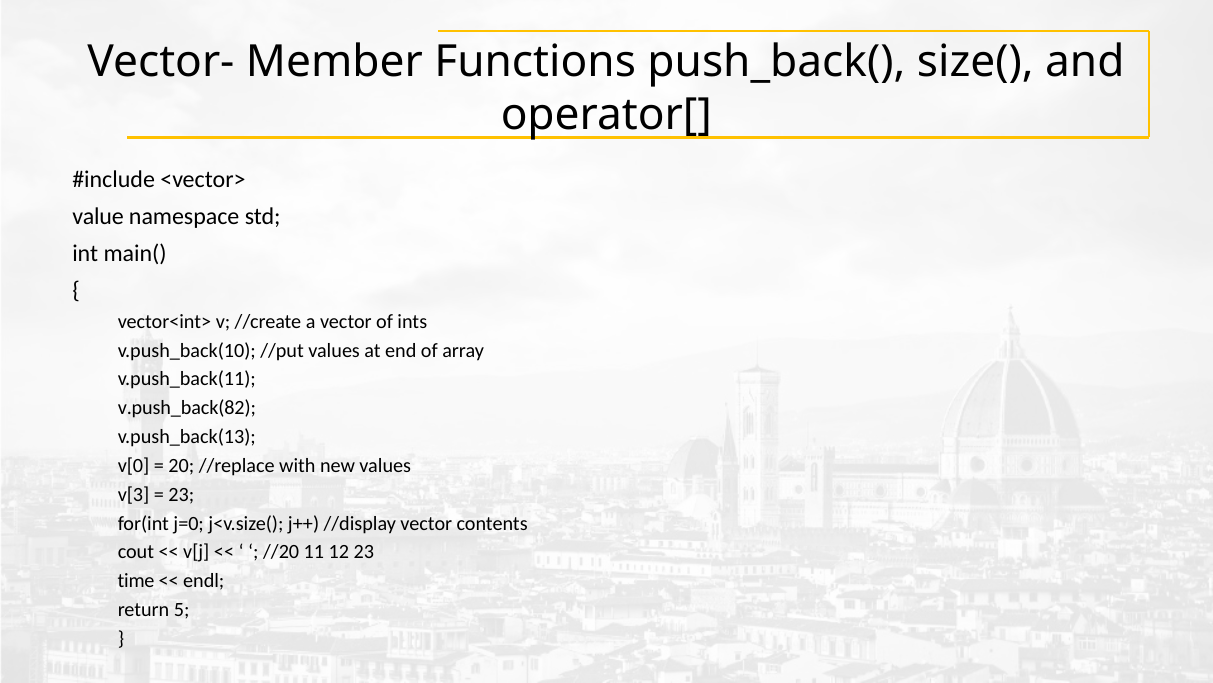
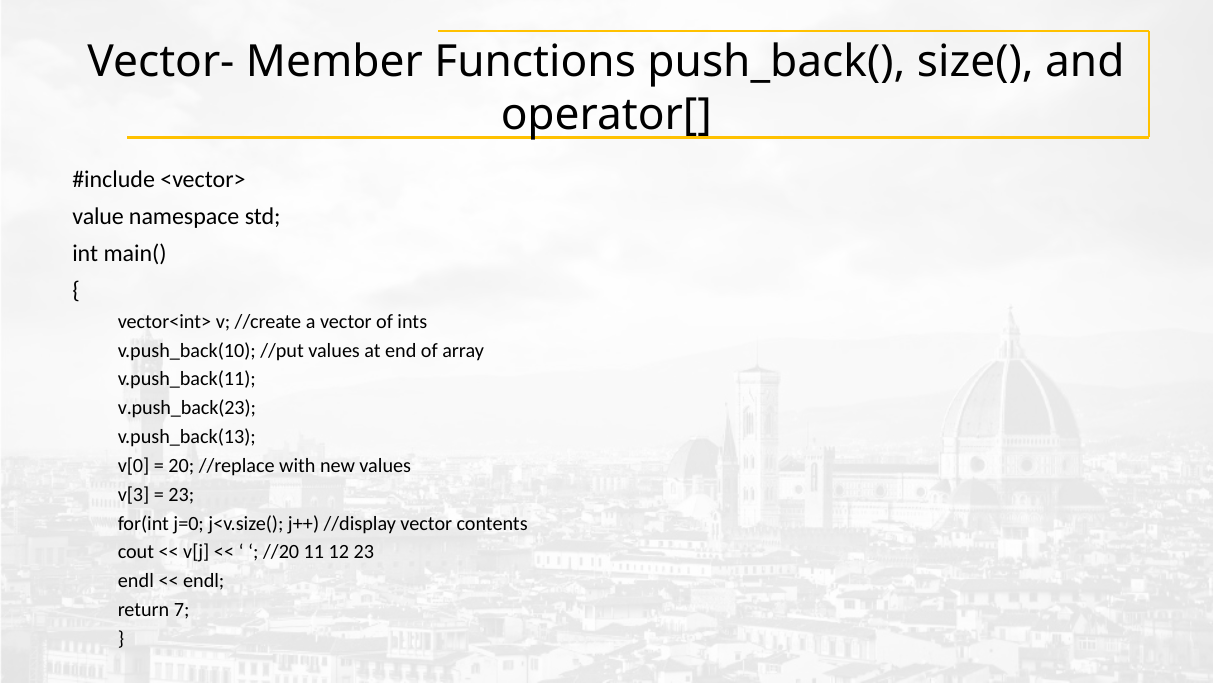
v.push_back(82: v.push_back(82 -> v.push_back(23
time at (136, 581): time -> endl
5: 5 -> 7
